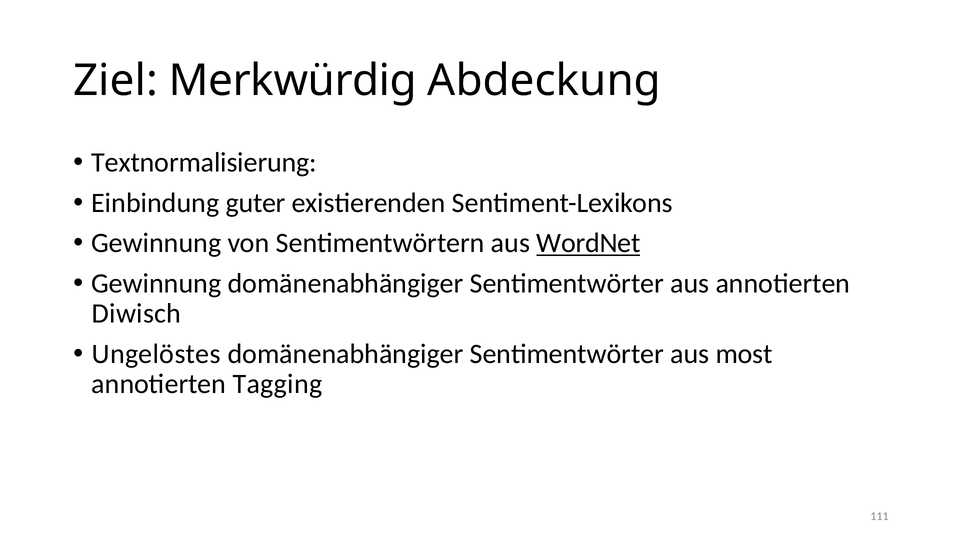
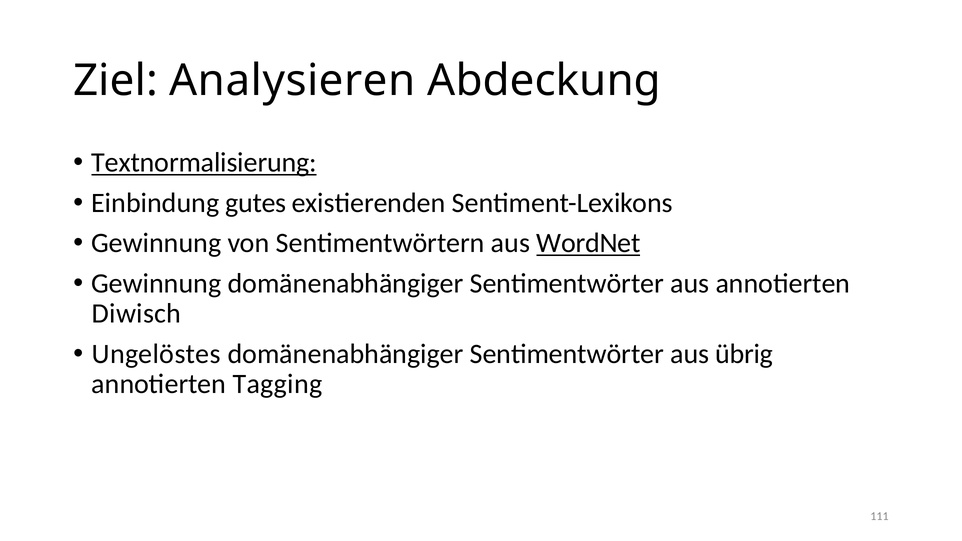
Merkwürdig: Merkwürdig -> Analysieren
Textnormalisierung underline: none -> present
guter: guter -> gutes
most: most -> übrig
